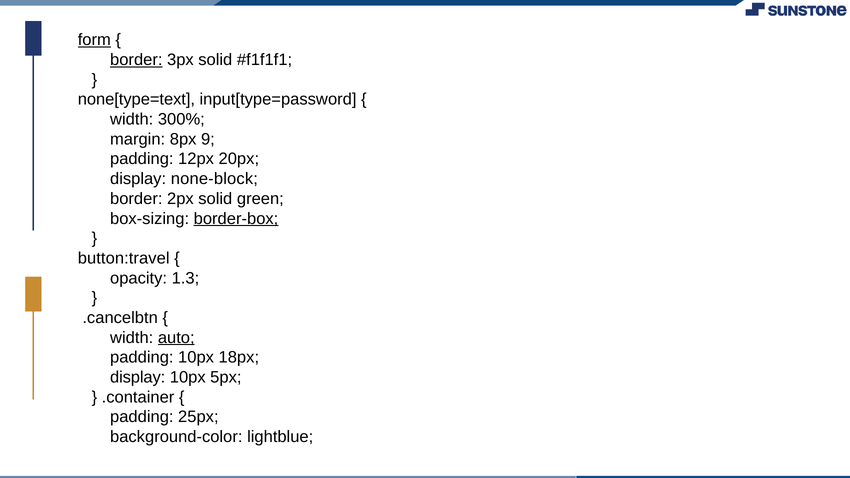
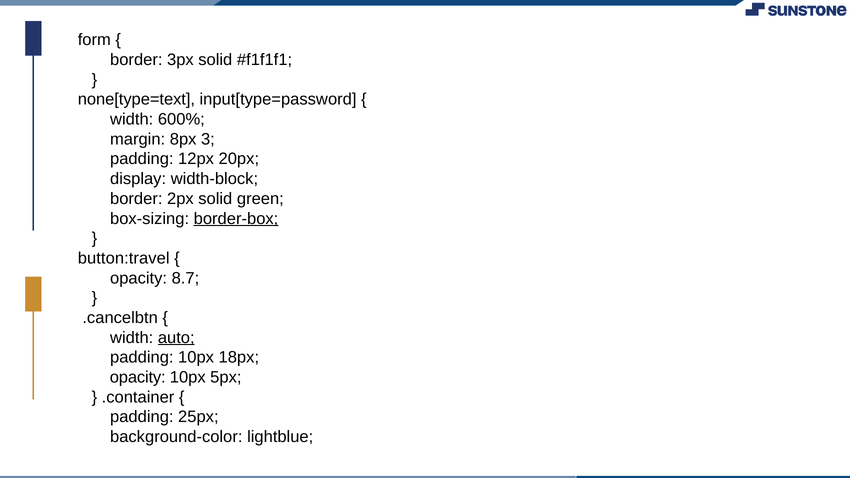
form underline: present -> none
border at (136, 60) underline: present -> none
300%: 300% -> 600%
9: 9 -> 3
none-block: none-block -> width-block
1.3: 1.3 -> 8.7
display at (138, 377): display -> opacity
